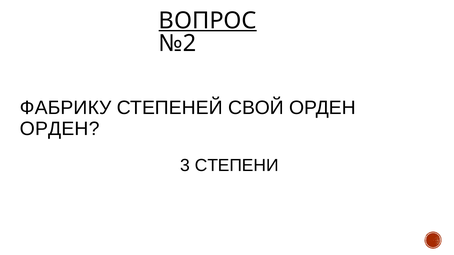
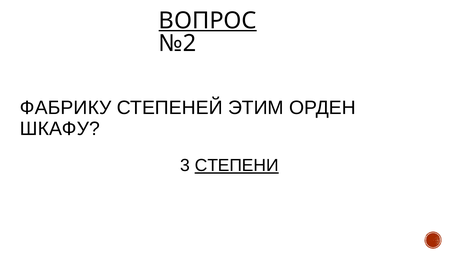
СВОЙ: СВОЙ -> ЭТИМ
ОРДЕН at (60, 129): ОРДЕН -> ШКАФУ
СТЕПЕНИ underline: none -> present
